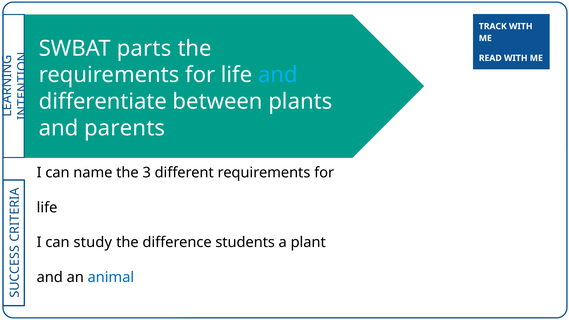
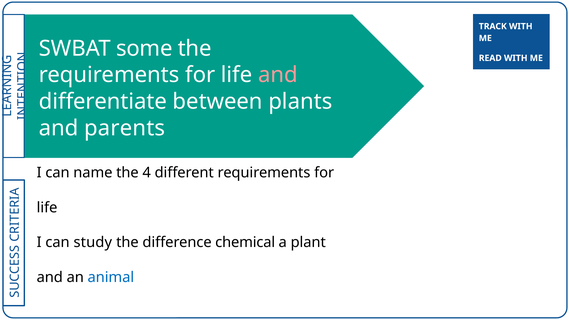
parts: parts -> some
and at (278, 75) colour: light blue -> pink
3: 3 -> 4
students: students -> chemical
